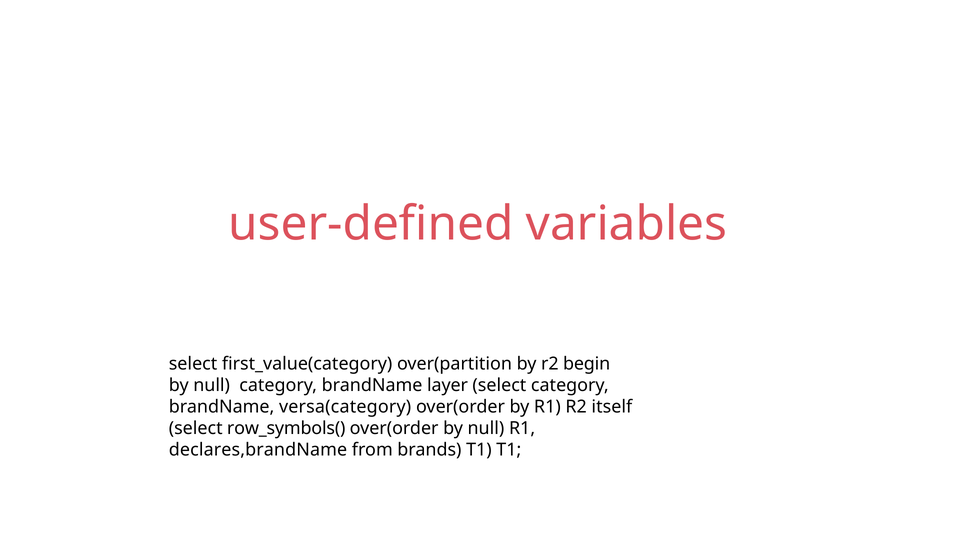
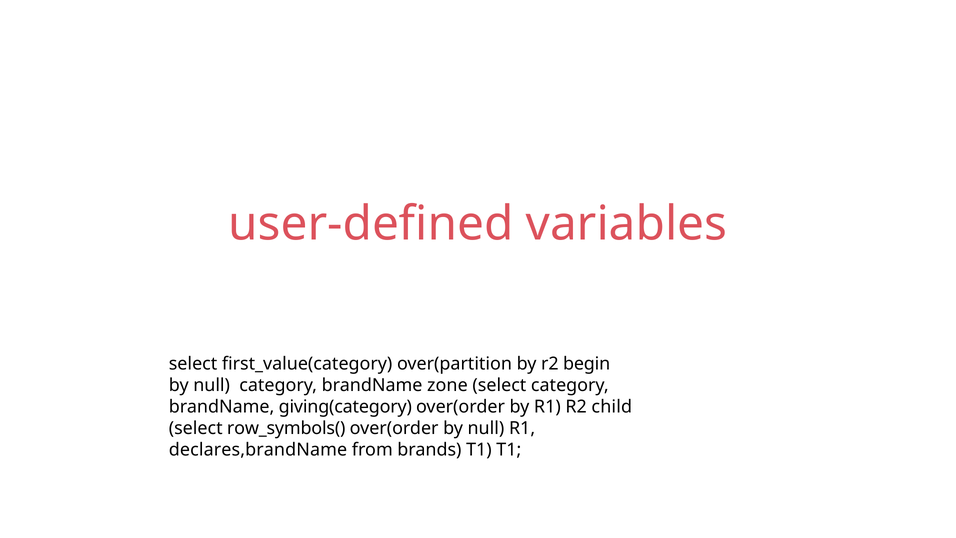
layer: layer -> zone
versa(category: versa(category -> giving(category
itself: itself -> child
